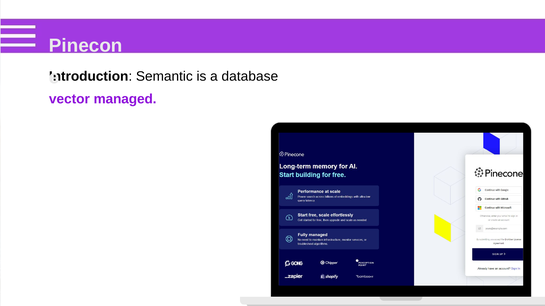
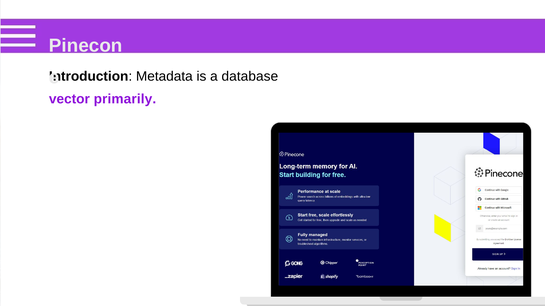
Semantic: Semantic -> Metadata
managed: managed -> primarily
